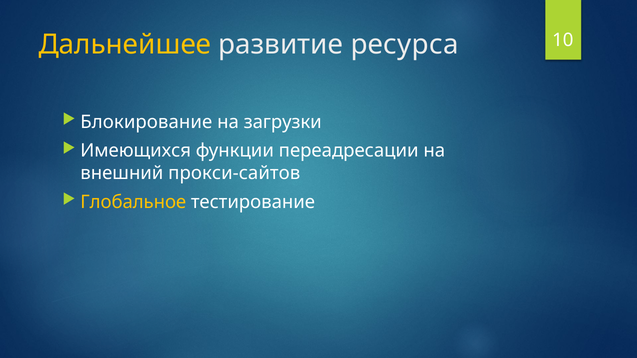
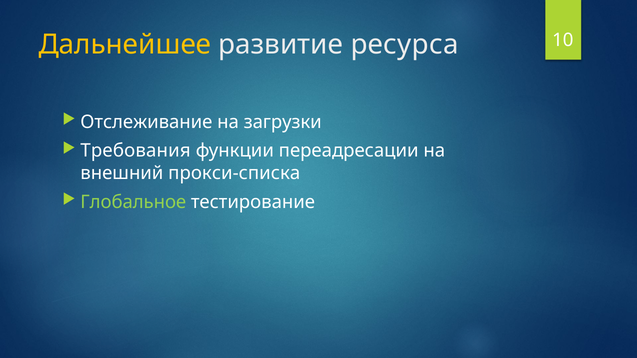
Блокирование: Блокирование -> Отслеживание
Имеющихся: Имеющихся -> Требования
прокси-сайтов: прокси-сайтов -> прокси-списка
Глобальное colour: yellow -> light green
